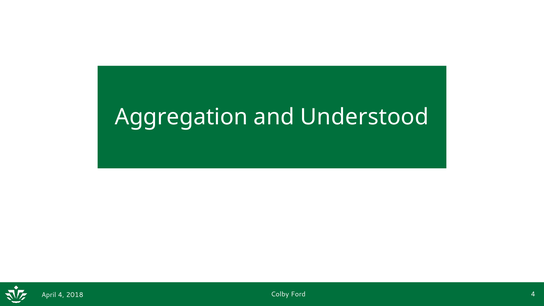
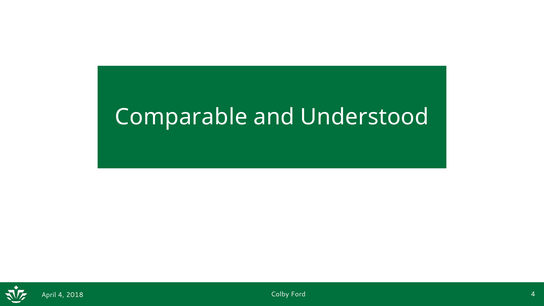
Aggregation: Aggregation -> Comparable
